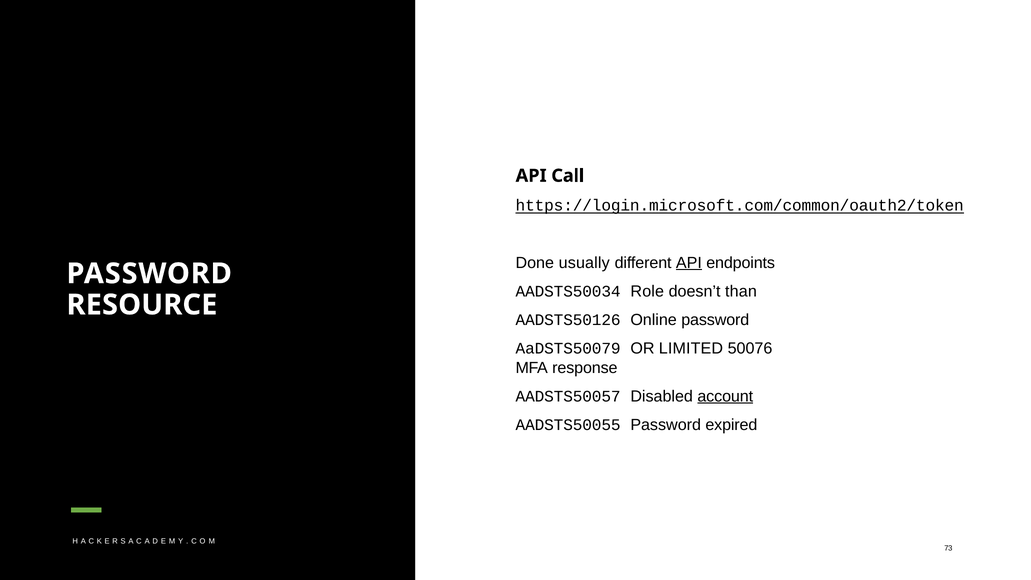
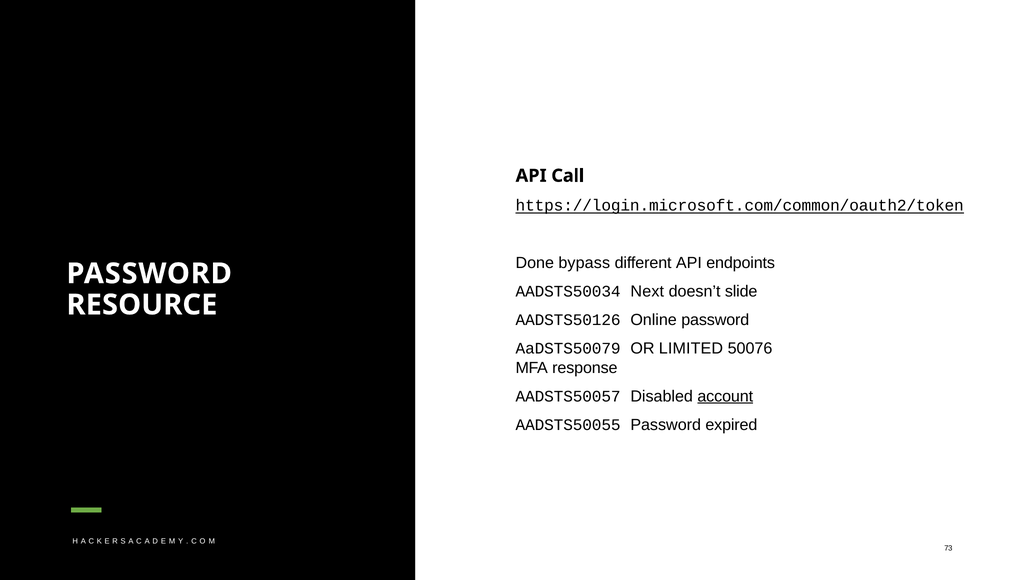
usually: usually -> bypass
API at (689, 263) underline: present -> none
Role: Role -> Next
than: than -> slide
